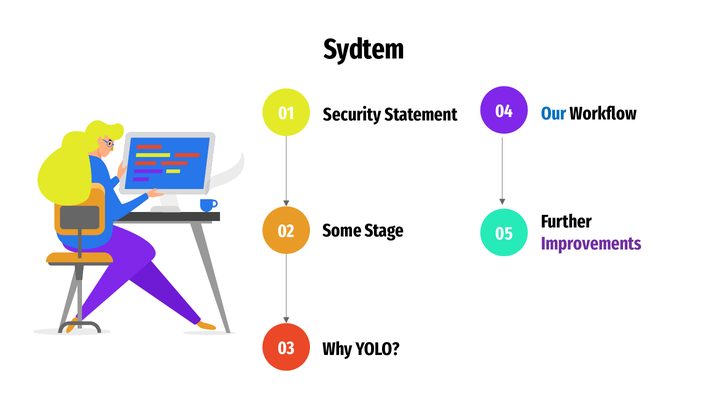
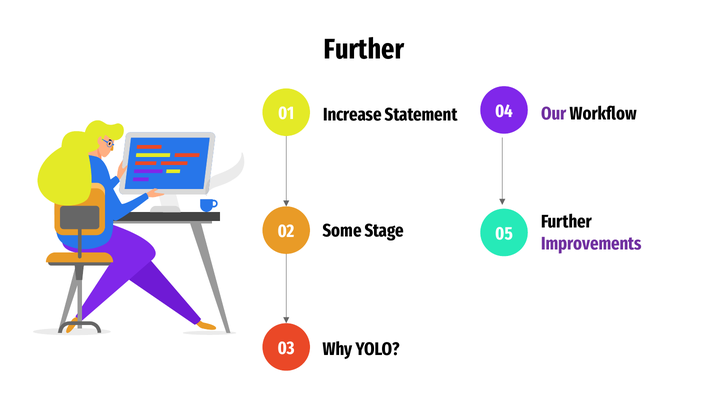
Sydtem at (364, 49): Sydtem -> Further
Security: Security -> Increase
Our colour: blue -> purple
